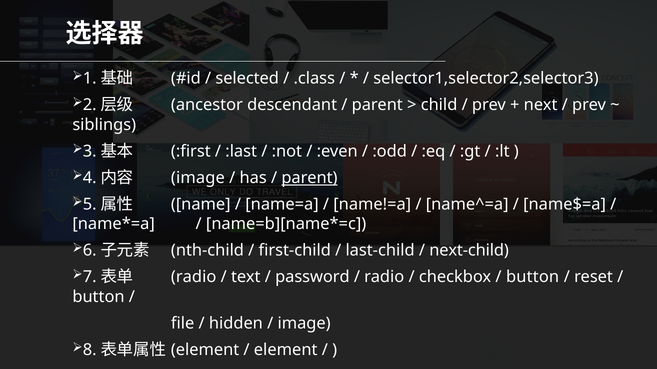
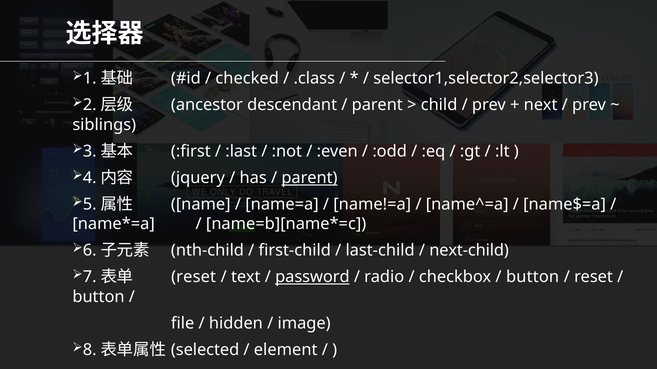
selected: selected -> checked
image at (198, 178): image -> jquery
radio at (194, 277): radio -> reset
password underline: none -> present
element at (205, 350): element -> selected
